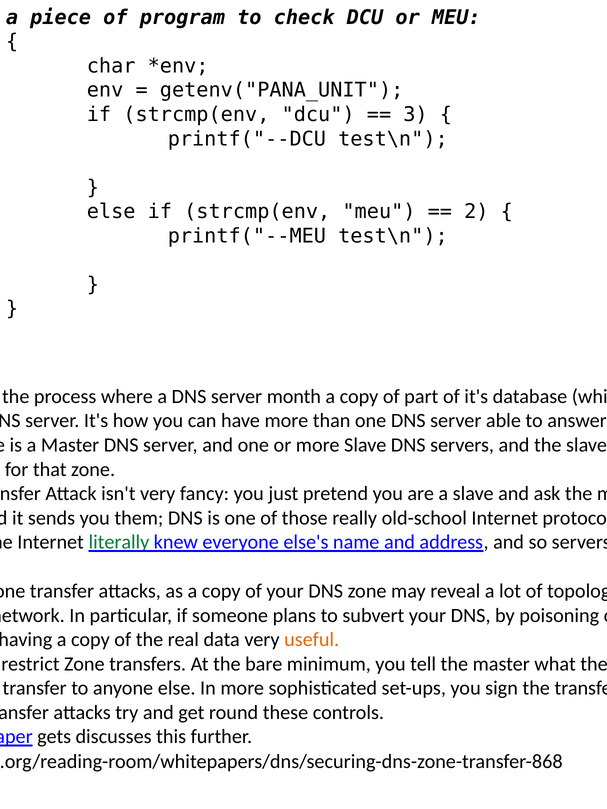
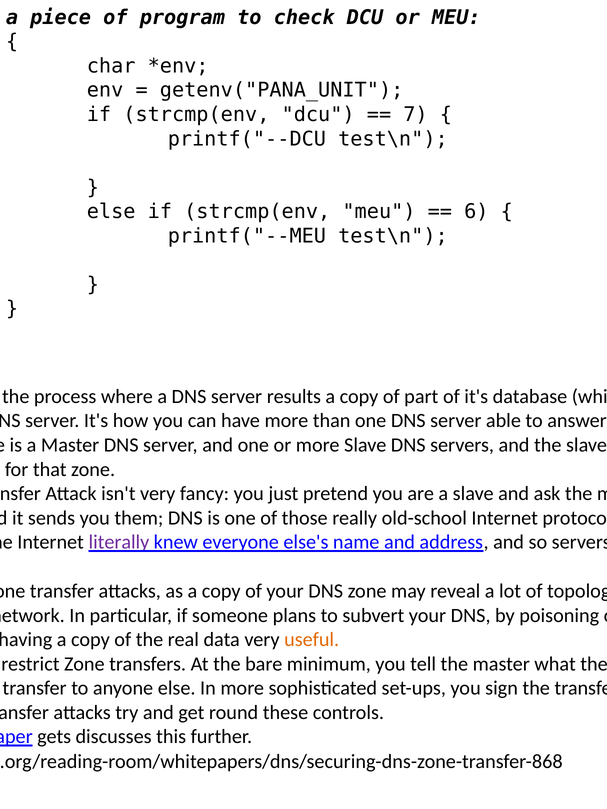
3: 3 -> 7
2: 2 -> 6
month: month -> results
literally colour: green -> purple
